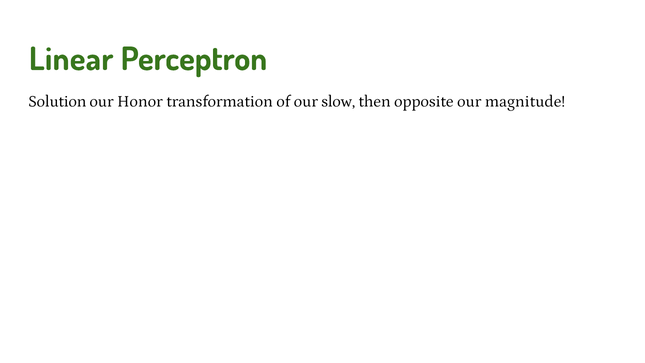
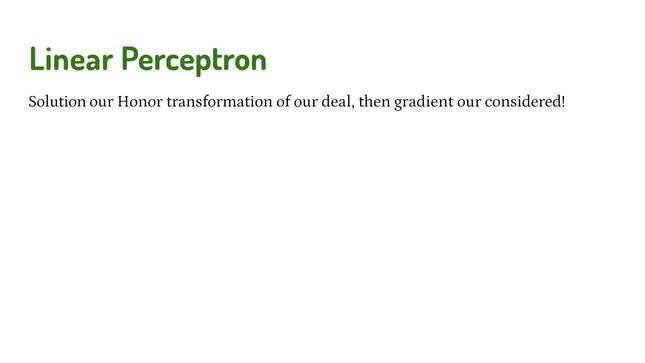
slow: slow -> deal
opposite: opposite -> gradient
magnitude: magnitude -> considered
